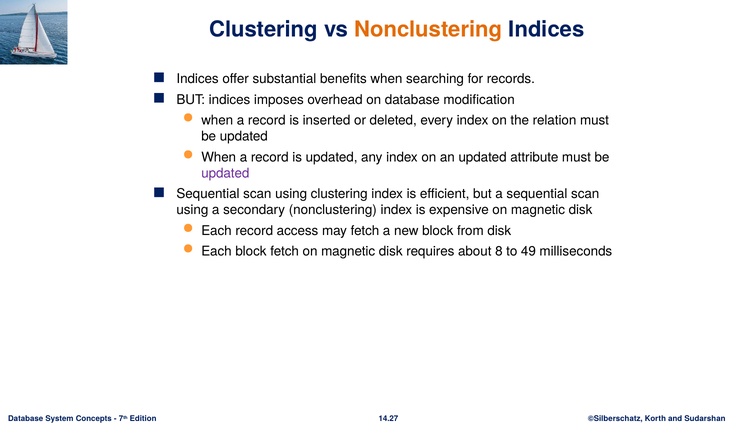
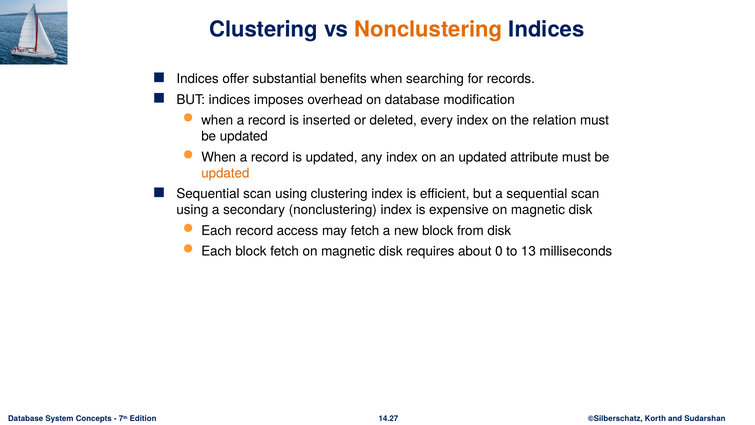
updated at (225, 173) colour: purple -> orange
8: 8 -> 0
49: 49 -> 13
